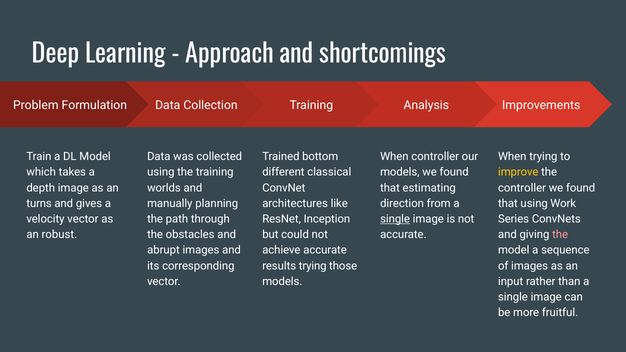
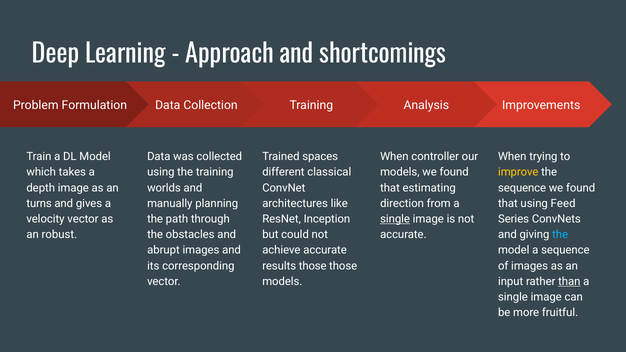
bottom: bottom -> spaces
controller at (522, 188): controller -> sequence
Work: Work -> Feed
the at (560, 235) colour: pink -> light blue
results trying: trying -> those
than underline: none -> present
